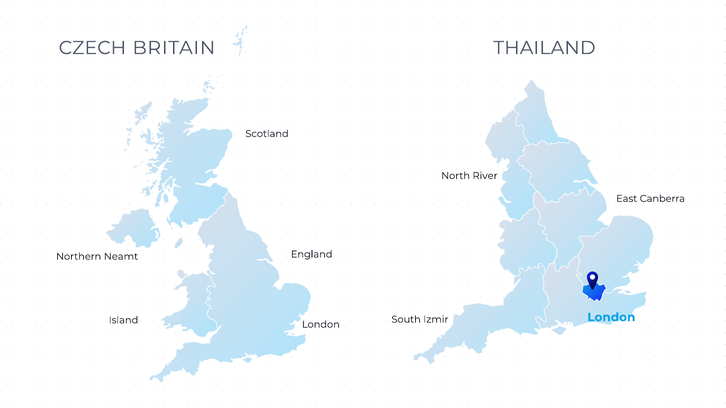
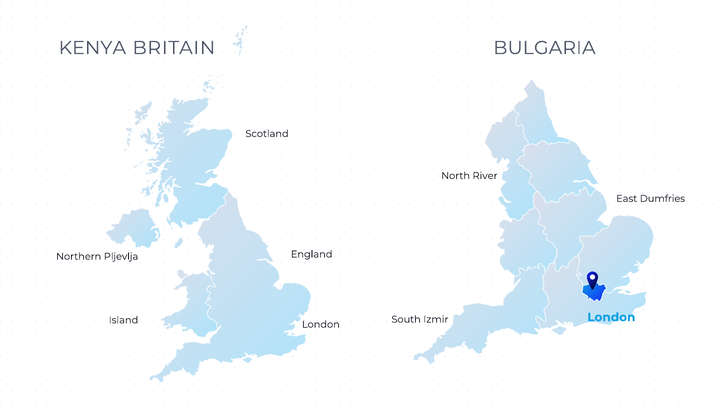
CZECH: CZECH -> KENYA
THAILAND: THAILAND -> BULGARIA
Canberra: Canberra -> Dumfries
Neamt: Neamt -> Pljevlja
